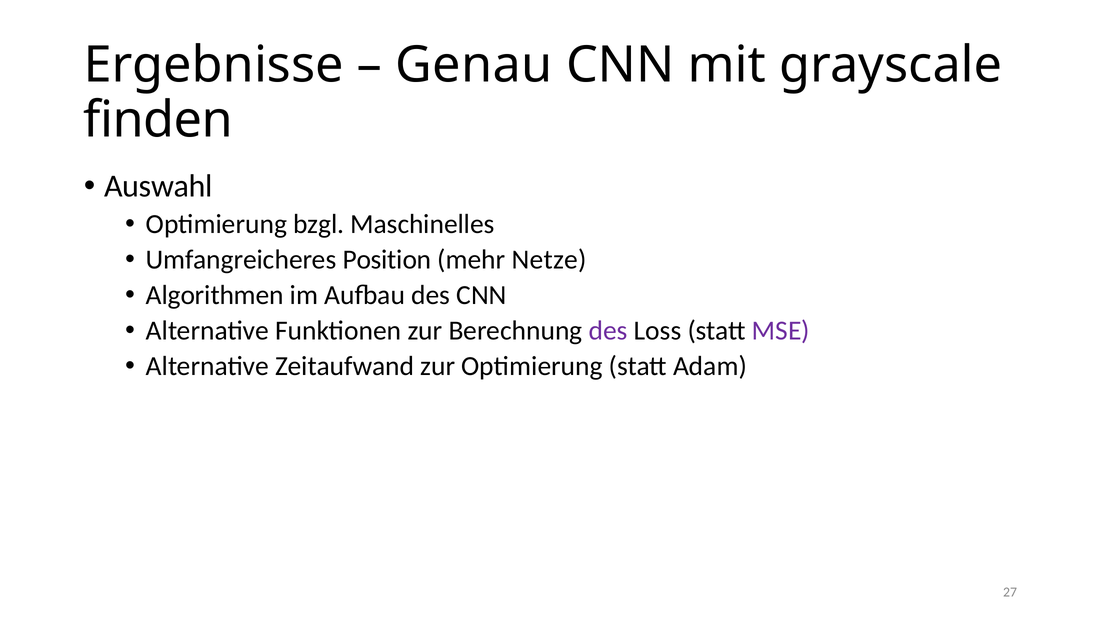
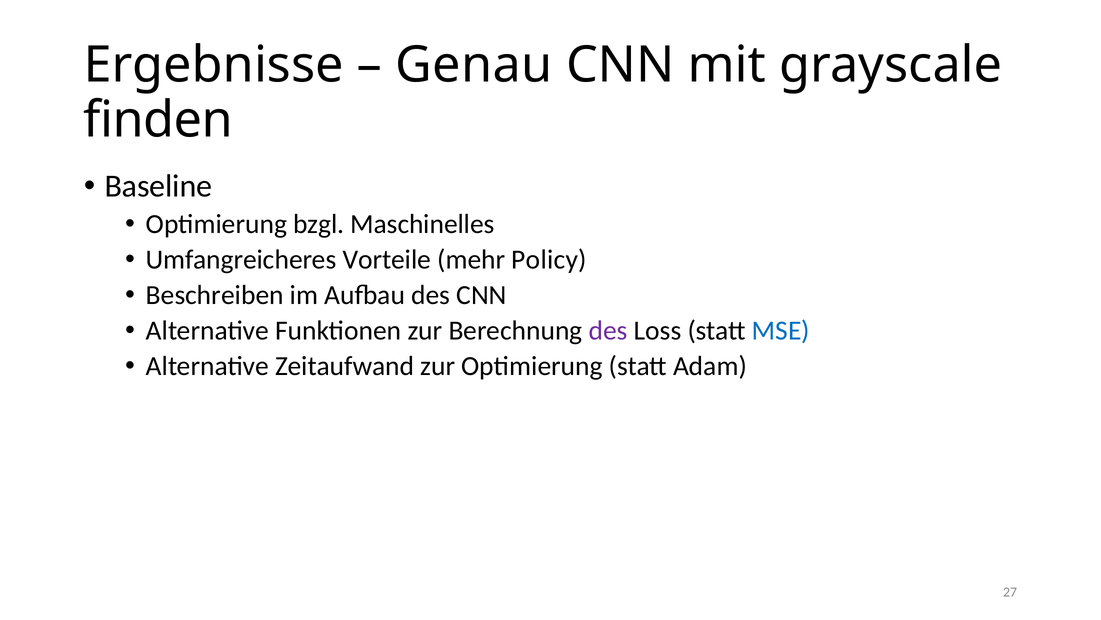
Auswahl: Auswahl -> Baseline
Position: Position -> Vorteile
Netze: Netze -> Policy
Algorithmen: Algorithmen -> Beschreiben
MSE colour: purple -> blue
